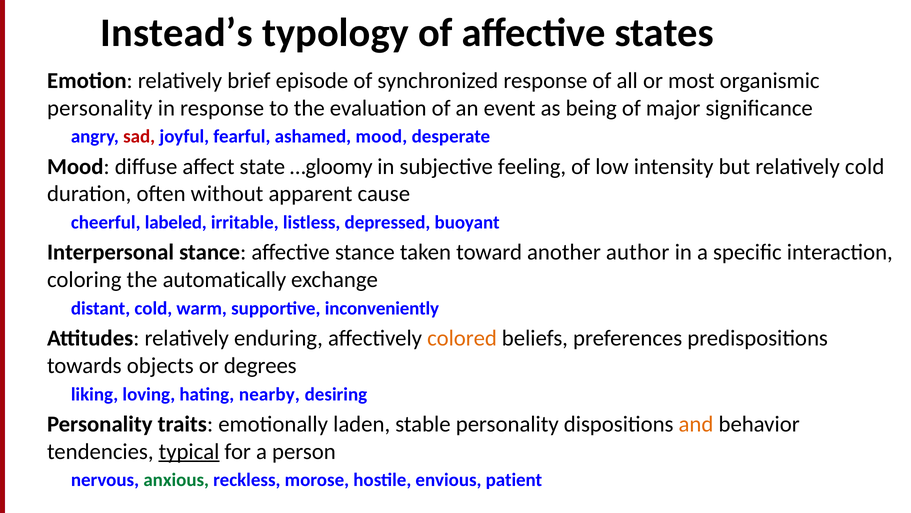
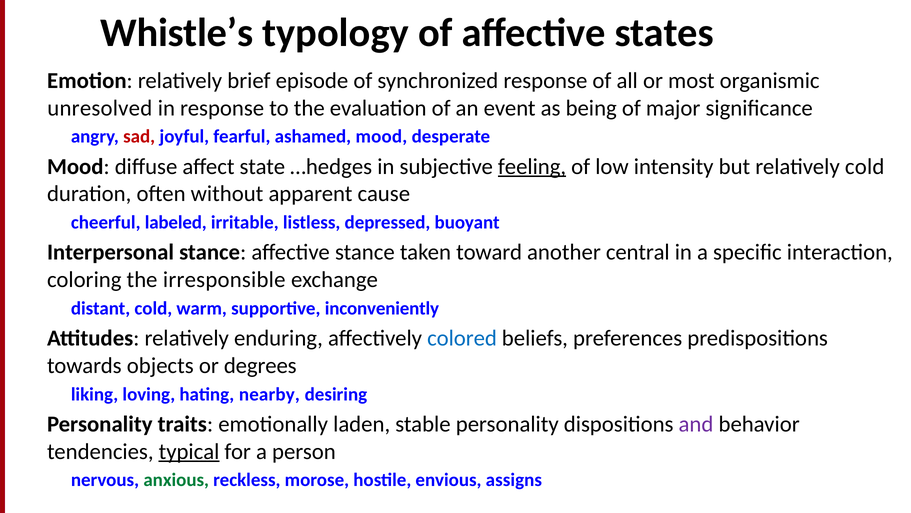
Instead’s: Instead’s -> Whistle’s
personality at (100, 108): personality -> unresolved
…gloomy: …gloomy -> …hedges
feeling underline: none -> present
author: author -> central
automatically: automatically -> irresponsible
colored colour: orange -> blue
and colour: orange -> purple
patient: patient -> assigns
